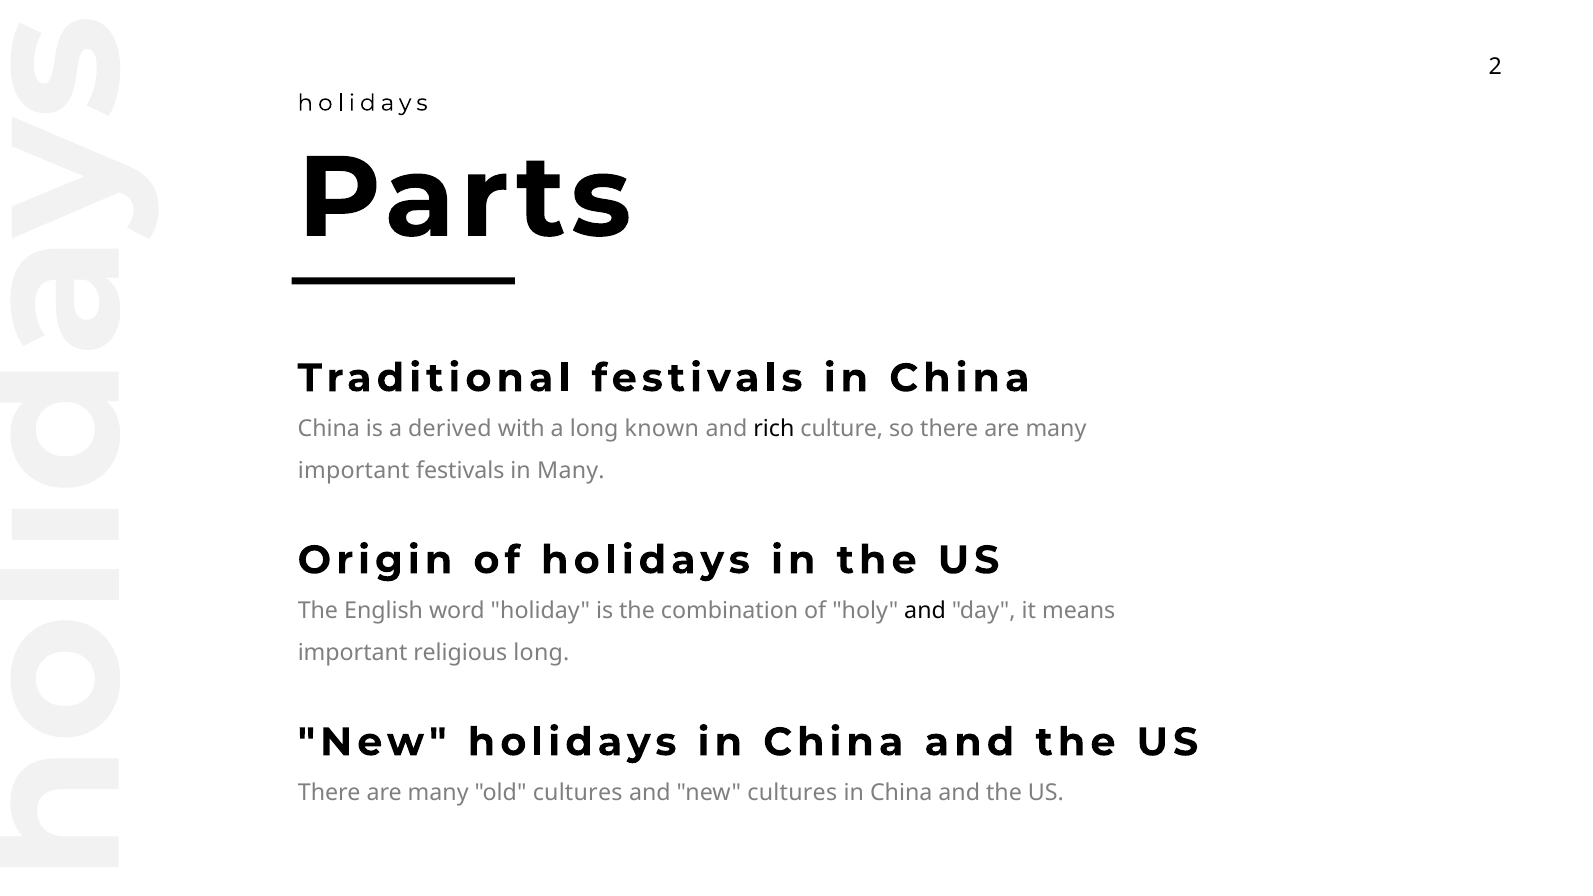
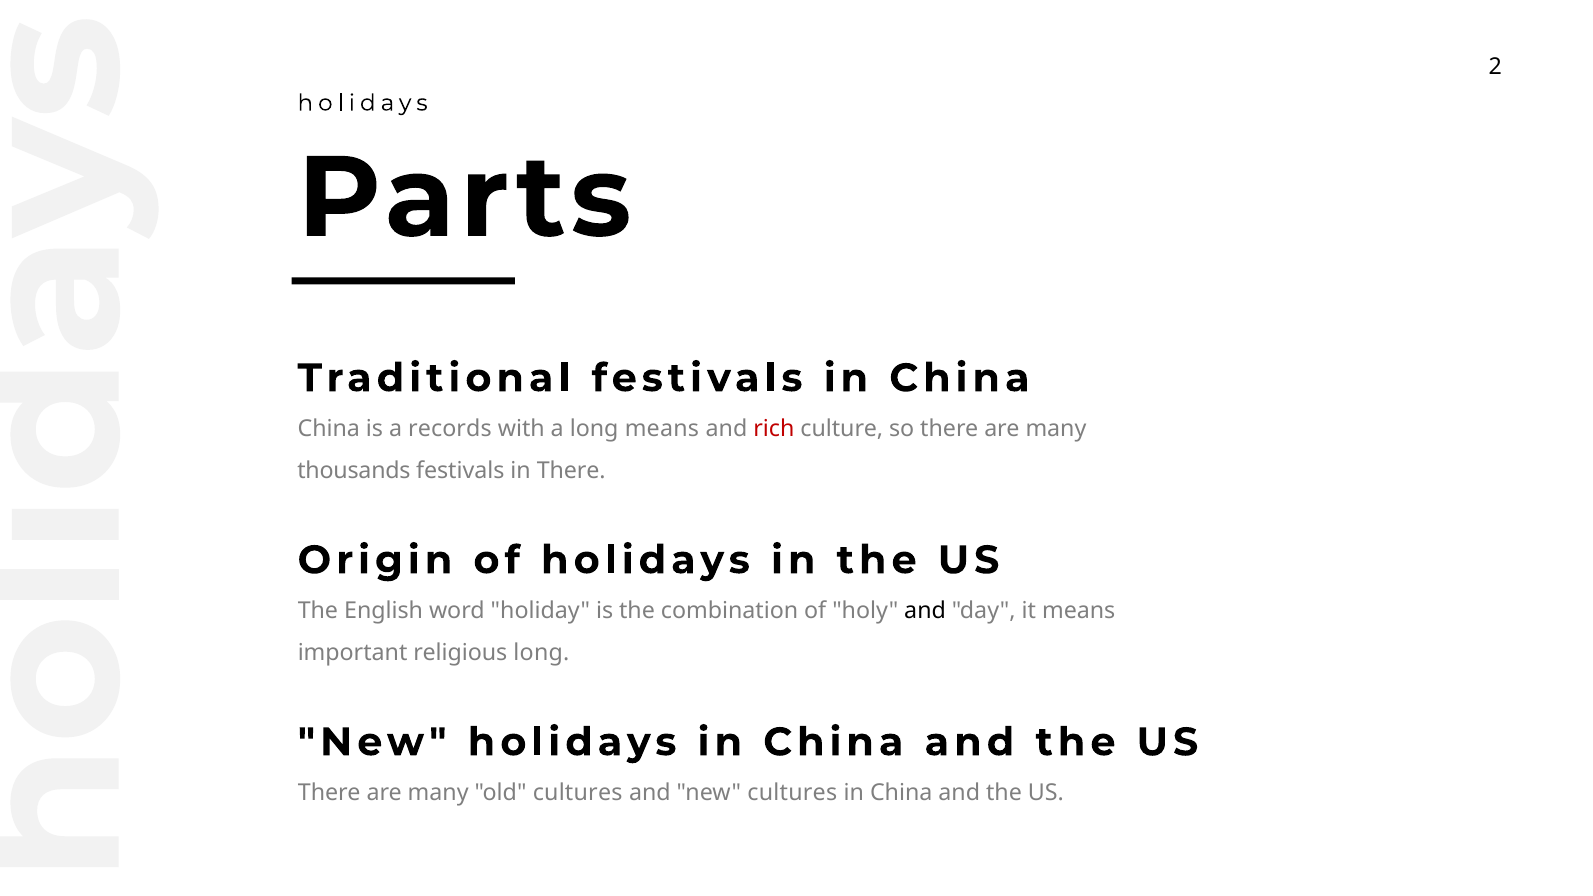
derived: derived -> records
long known: known -> means
rich colour: black -> red
important at (354, 471): important -> thousands
in Many: Many -> There
